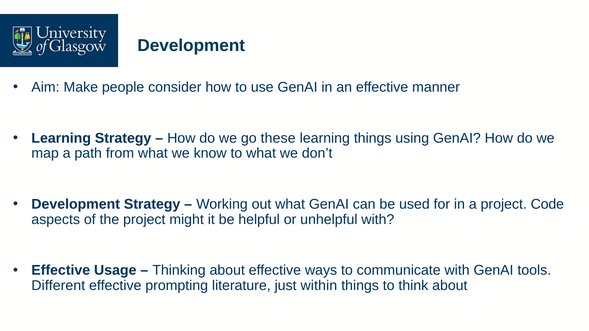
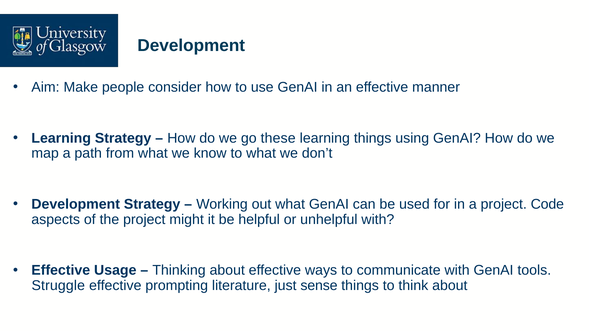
Different: Different -> Struggle
within: within -> sense
